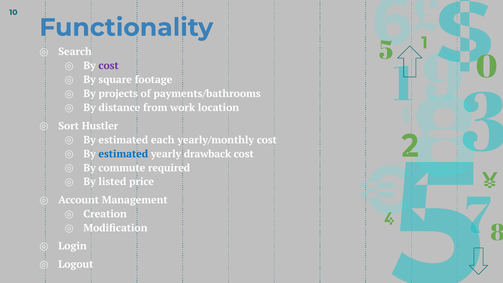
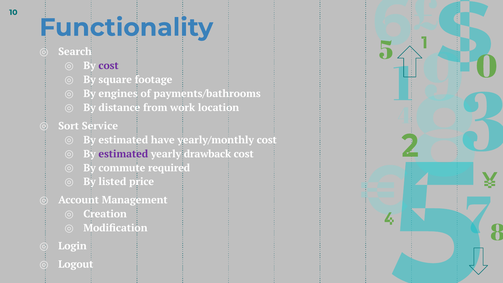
projects: projects -> engines
Hustler: Hustler -> Service
each: each -> have
estimated at (123, 154) colour: blue -> purple
